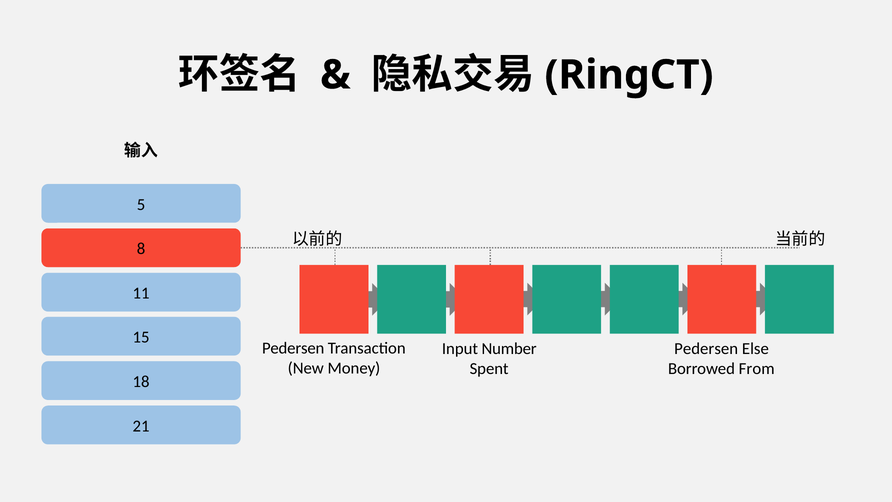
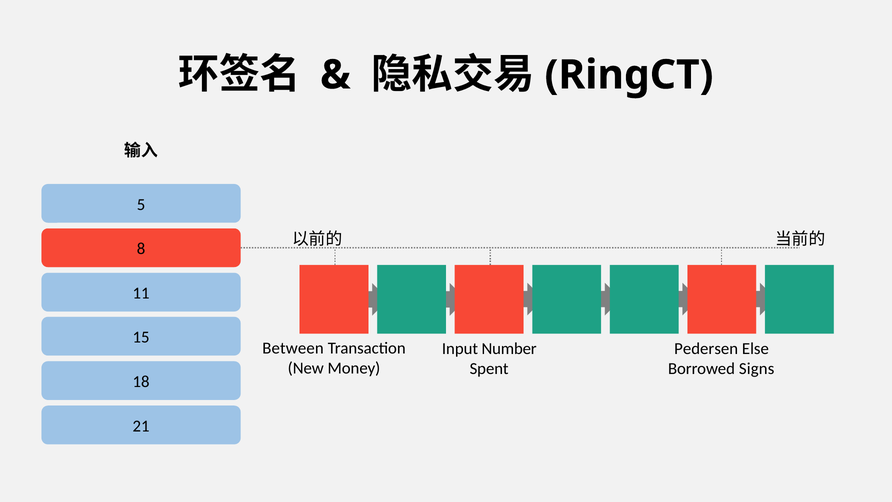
Pedersen at (293, 348): Pedersen -> Between
From: From -> Signs
